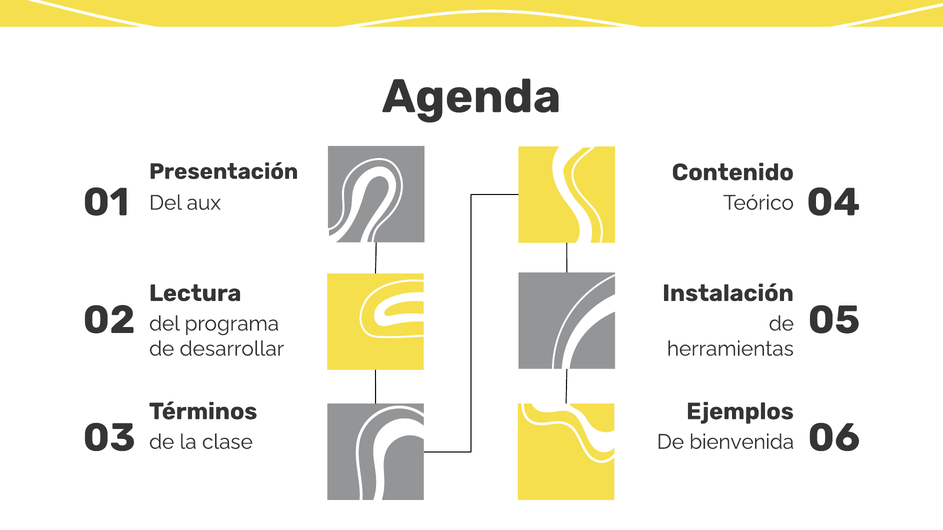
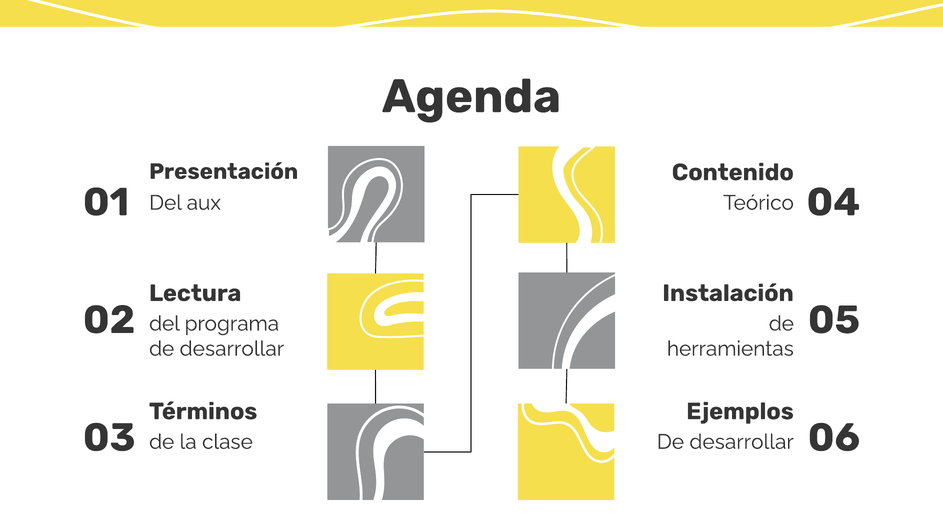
bienvenida at (742, 442): bienvenida -> desarrollar
